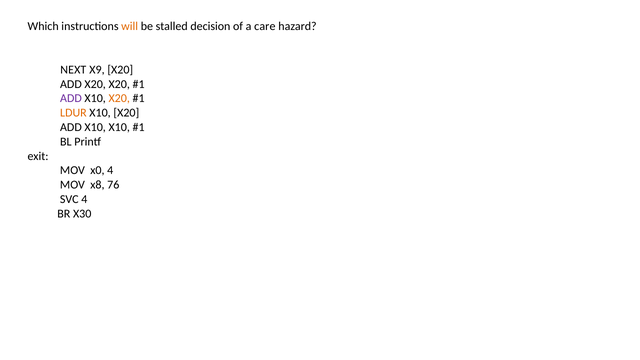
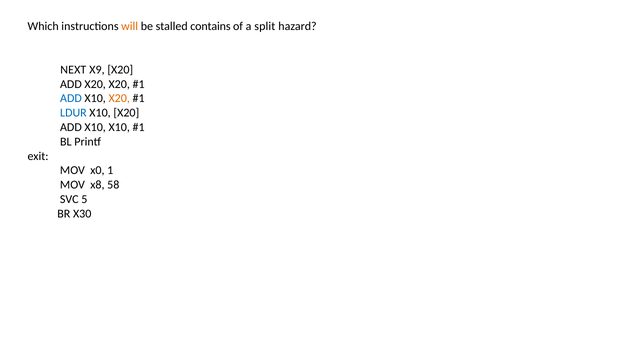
decision: decision -> contains
care: care -> split
ADD at (71, 98) colour: purple -> blue
LDUR colour: orange -> blue
x0 4: 4 -> 1
76: 76 -> 58
SVC 4: 4 -> 5
